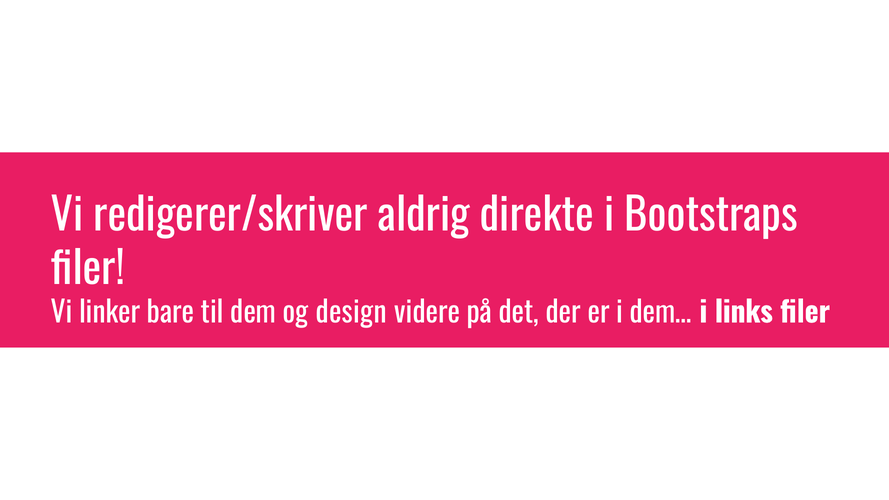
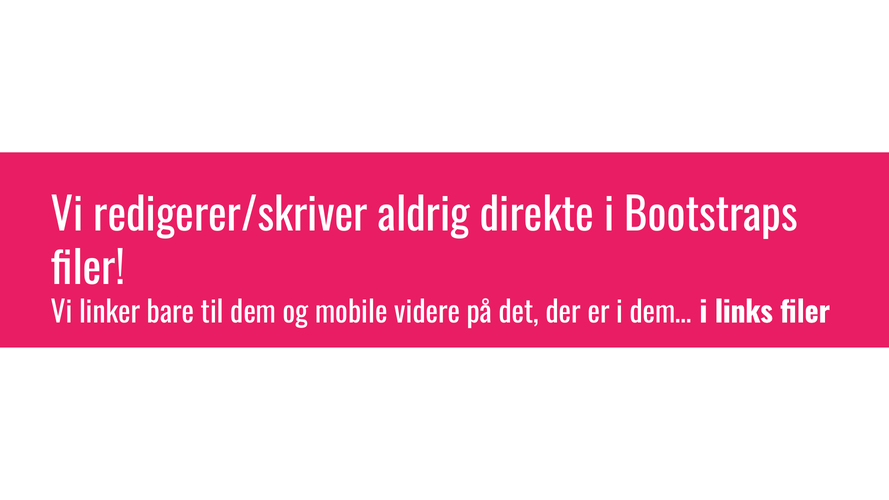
design: design -> mobile
